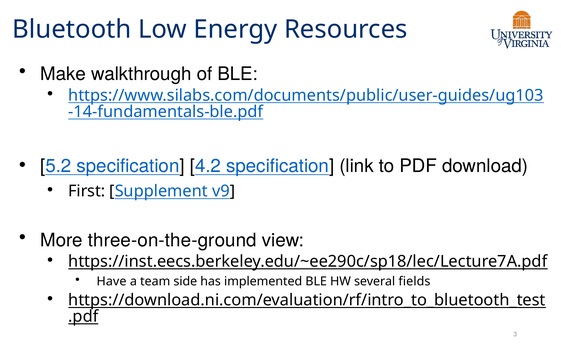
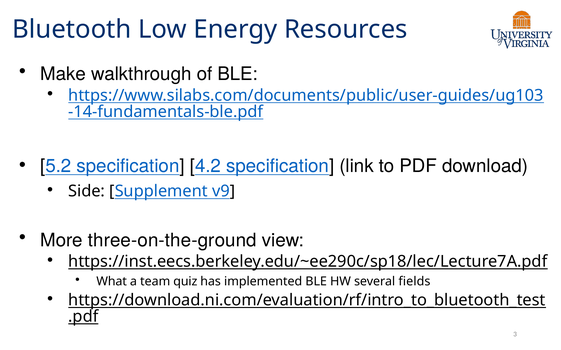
First: First -> Side
Have: Have -> What
side: side -> quiz
